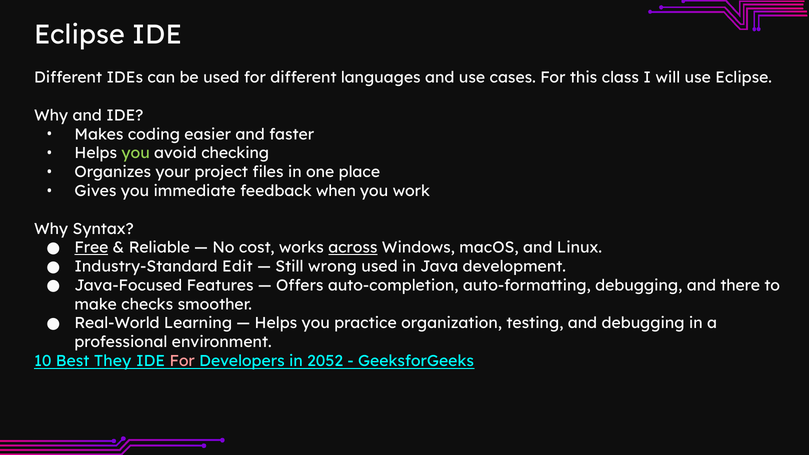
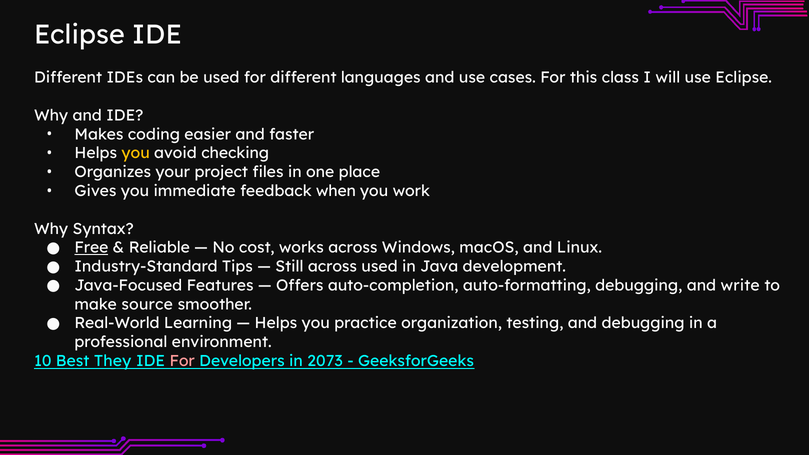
you at (136, 153) colour: light green -> yellow
across at (353, 248) underline: present -> none
Edit: Edit -> Tips
Still wrong: wrong -> across
there: there -> write
checks: checks -> source
2052: 2052 -> 2073
